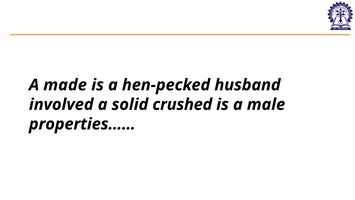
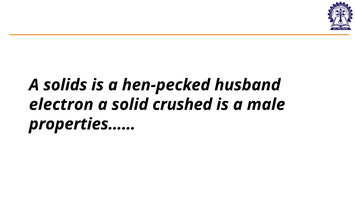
made: made -> solids
involved: involved -> electron
